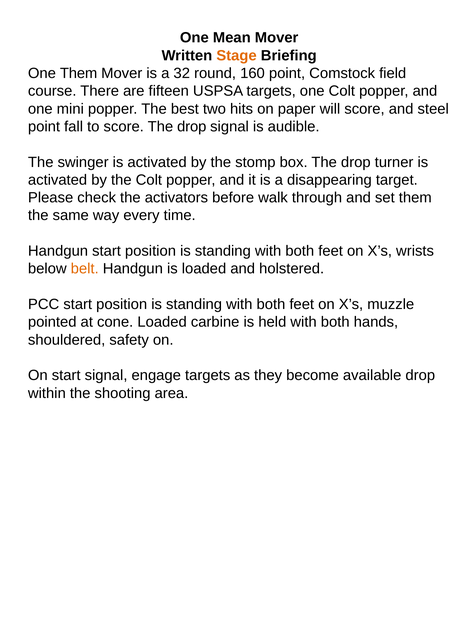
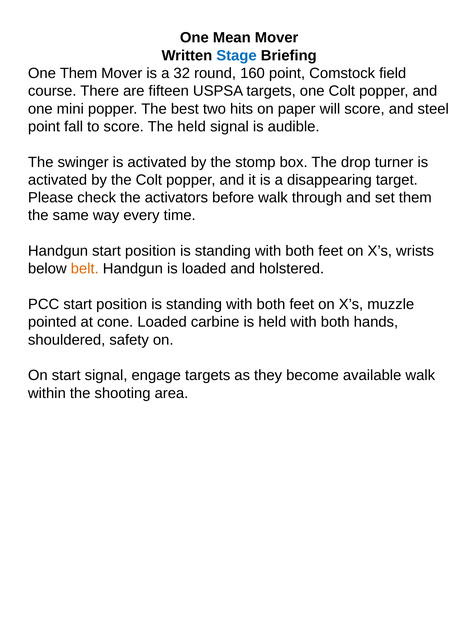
Stage colour: orange -> blue
score The drop: drop -> held
available drop: drop -> walk
